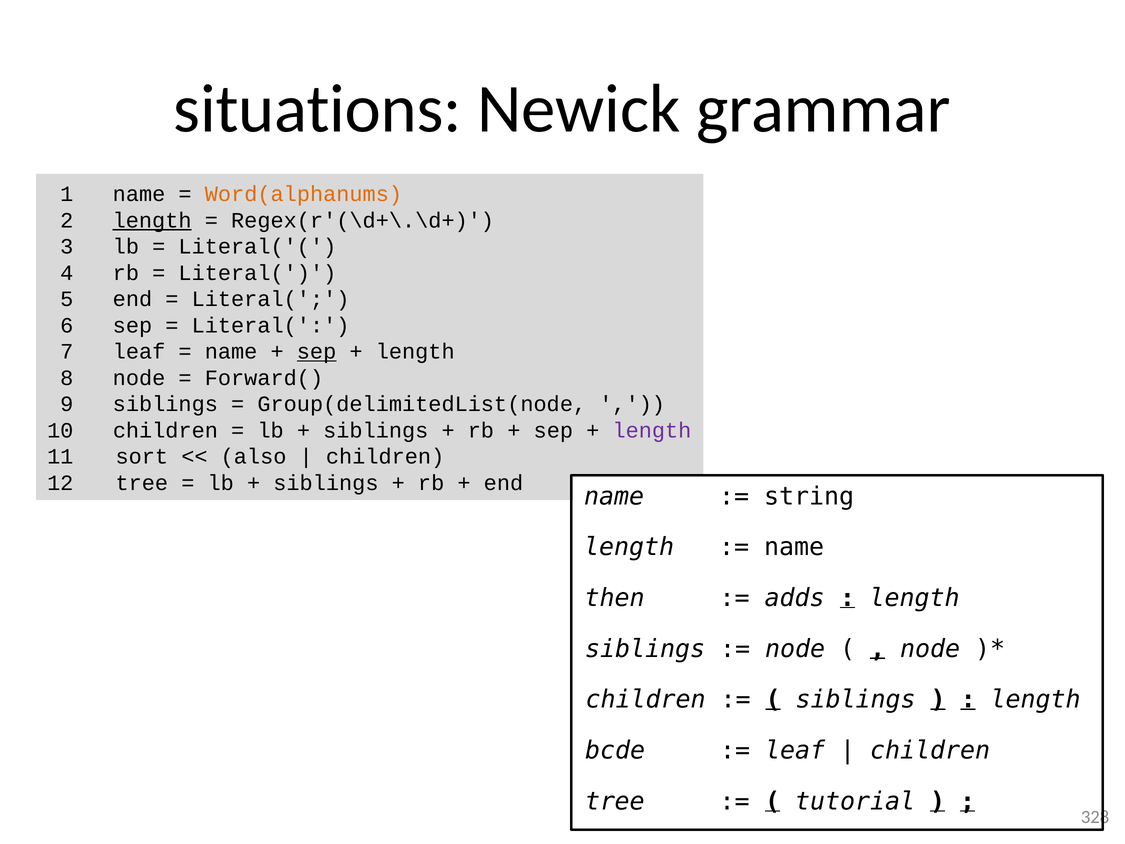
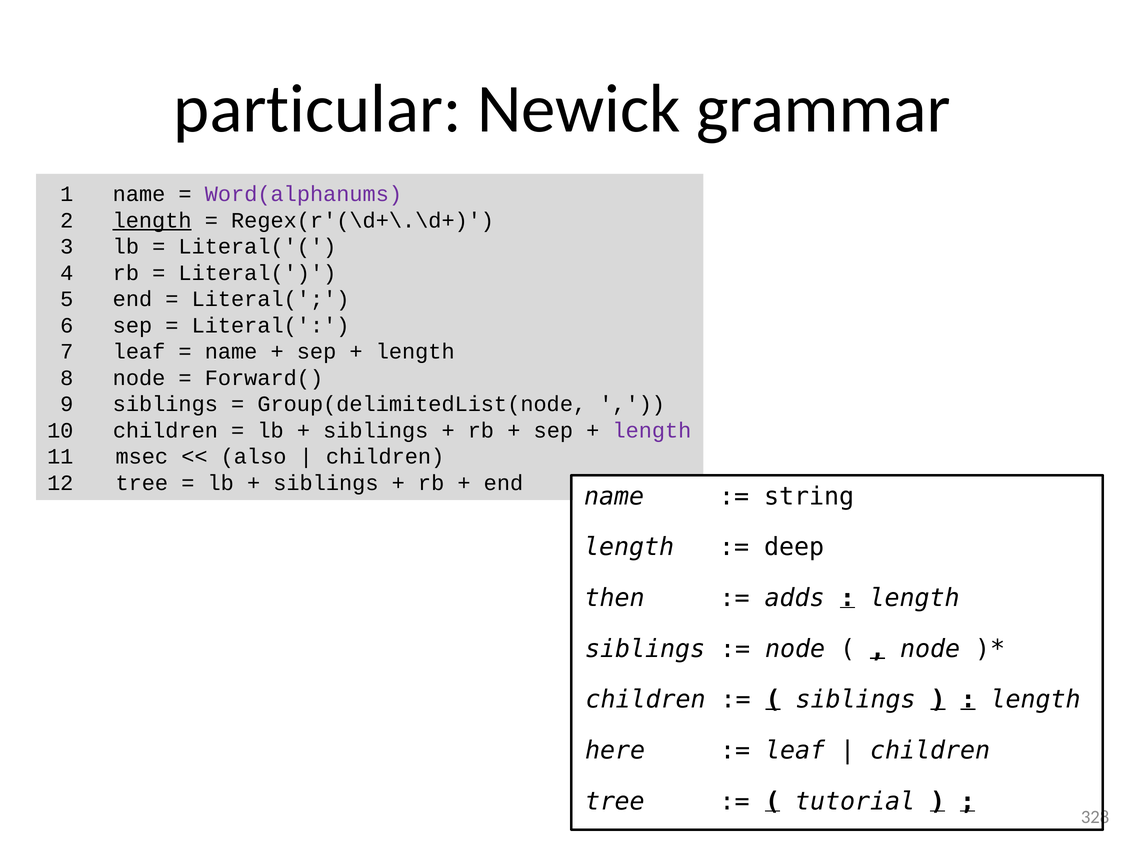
situations: situations -> particular
Word(alphanums colour: orange -> purple
sep at (317, 352) underline: present -> none
sort: sort -> msec
name at (794, 547): name -> deep
bcde: bcde -> here
